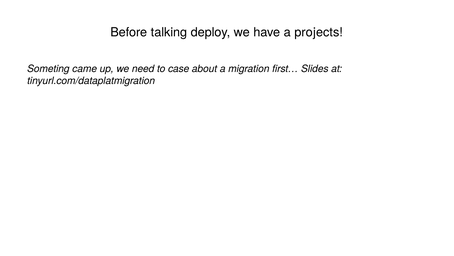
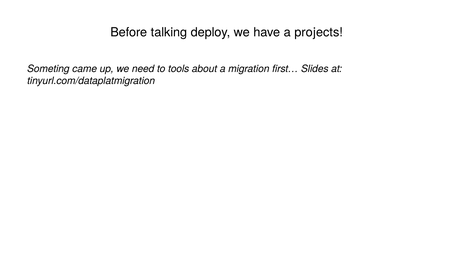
case: case -> tools
